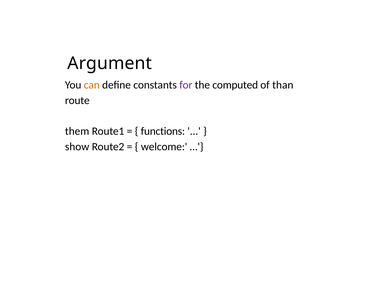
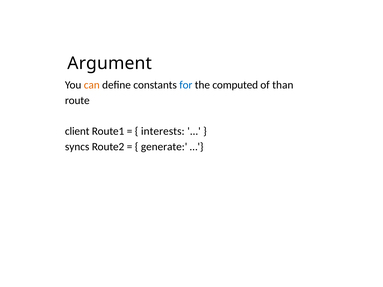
for colour: purple -> blue
them: them -> client
functions: functions -> interests
show: show -> syncs
welcome: welcome -> generate
